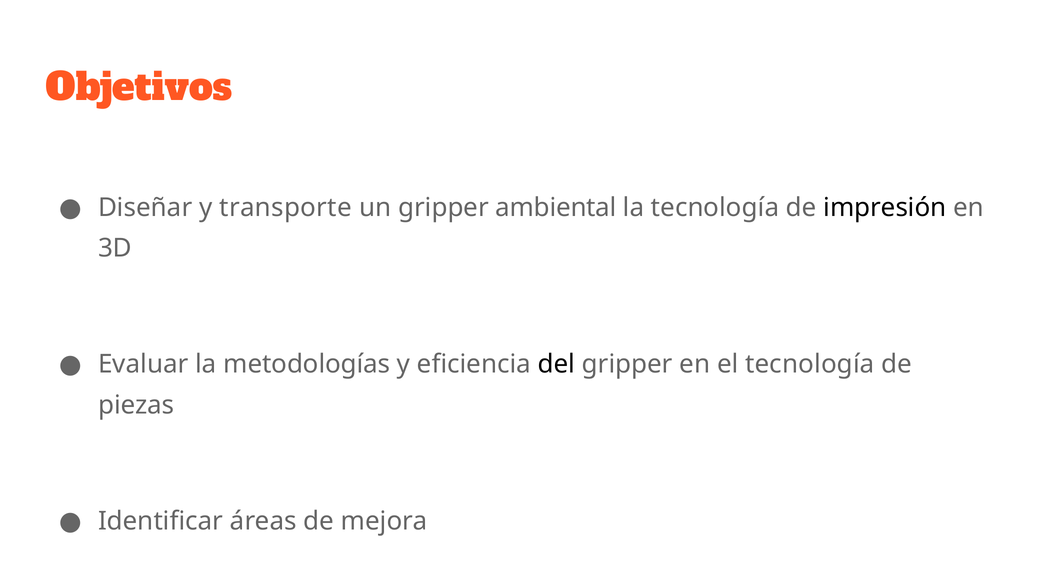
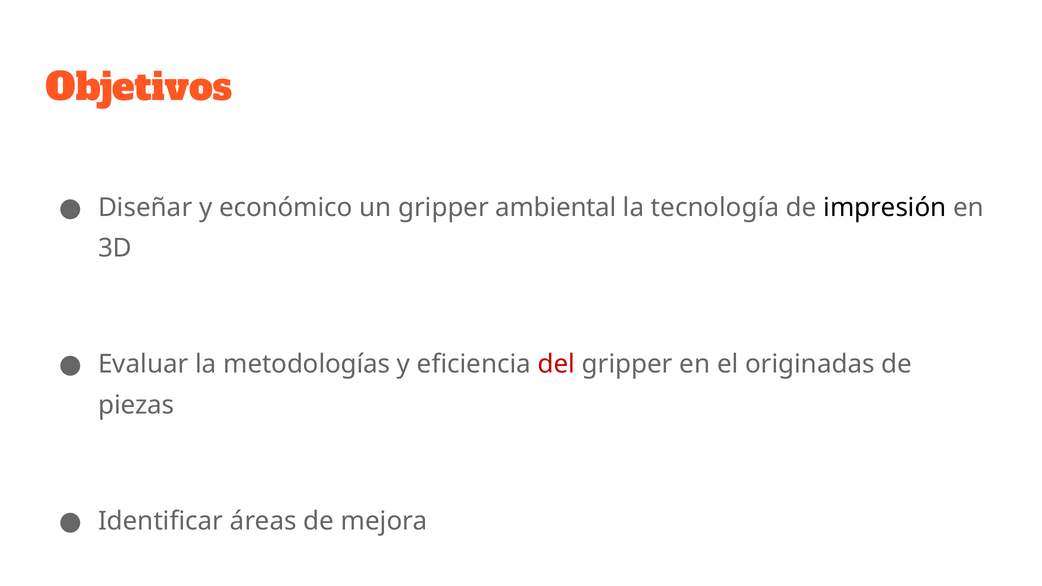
transporte: transporte -> económico
del colour: black -> red
el tecnología: tecnología -> originadas
